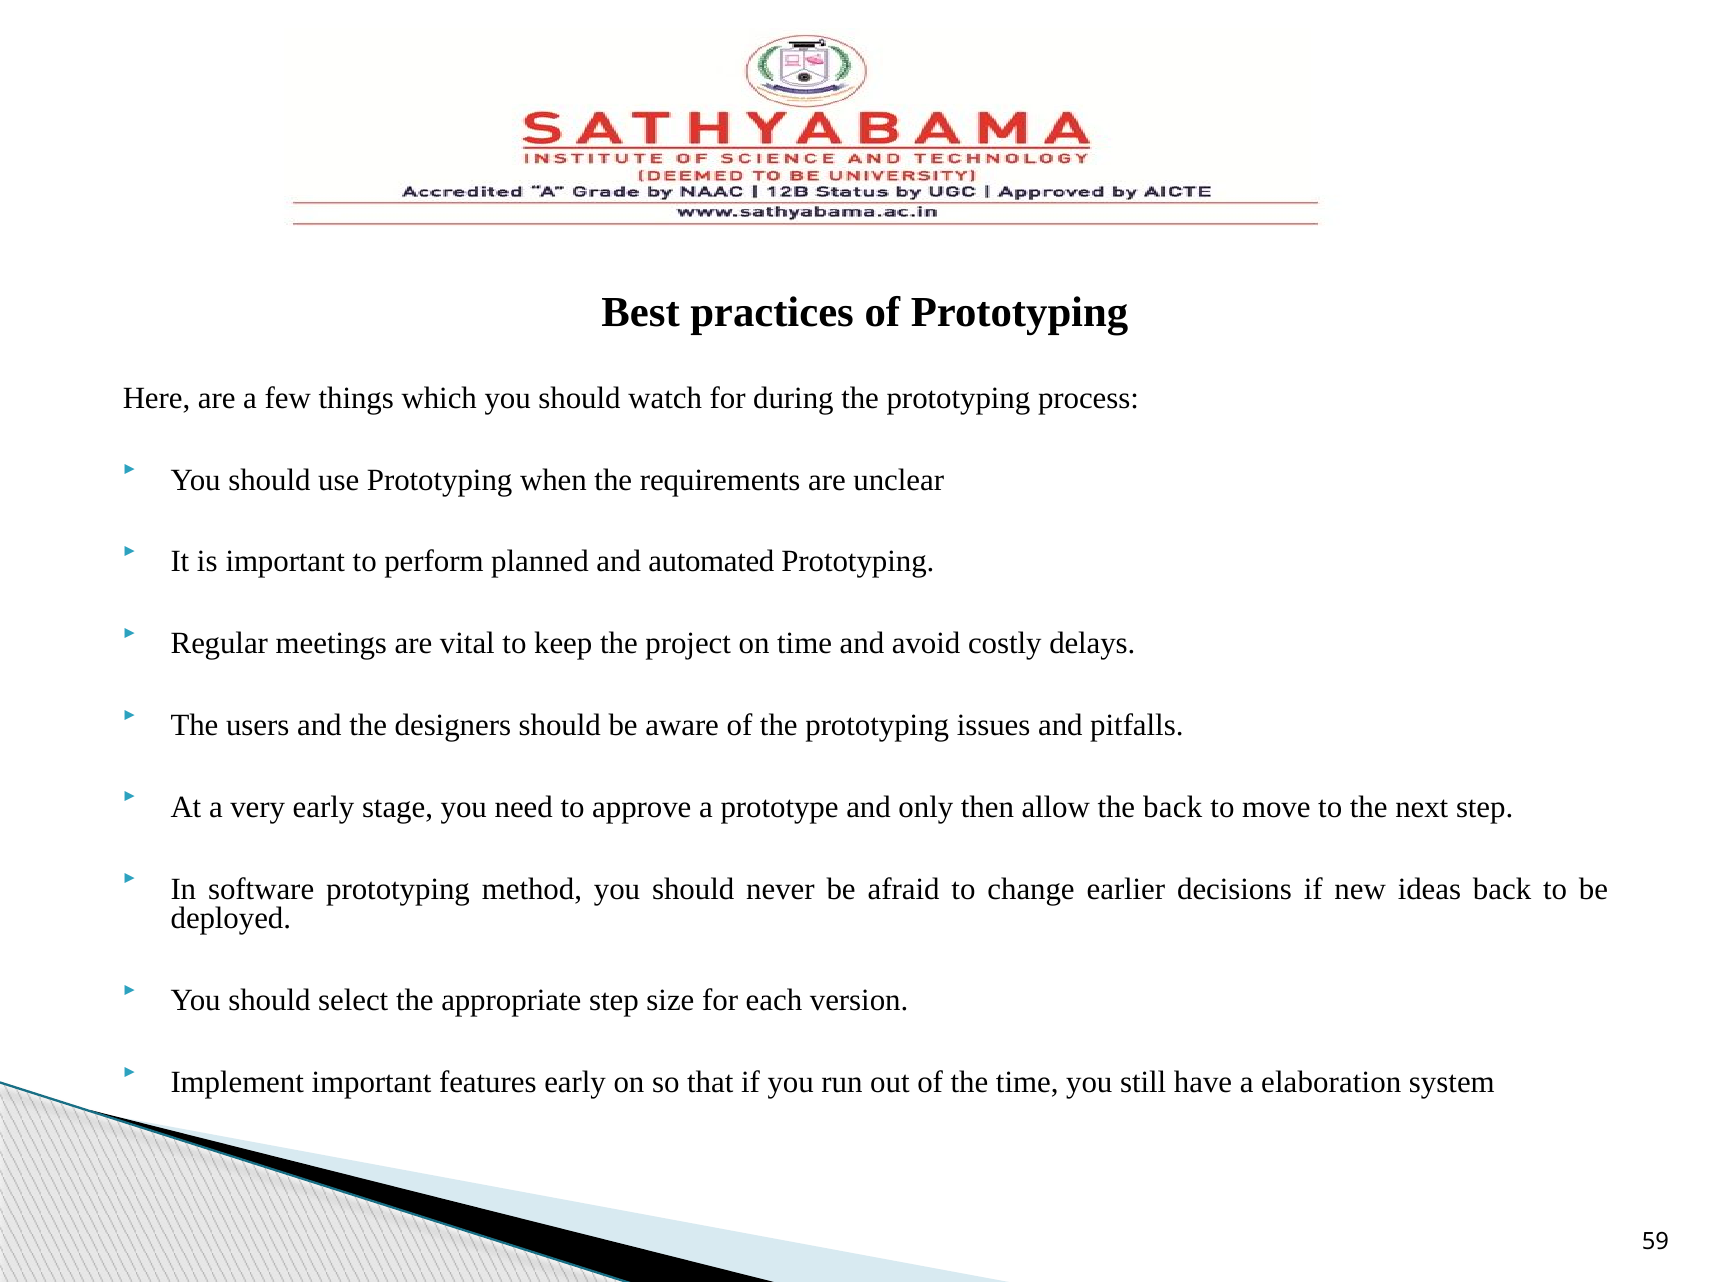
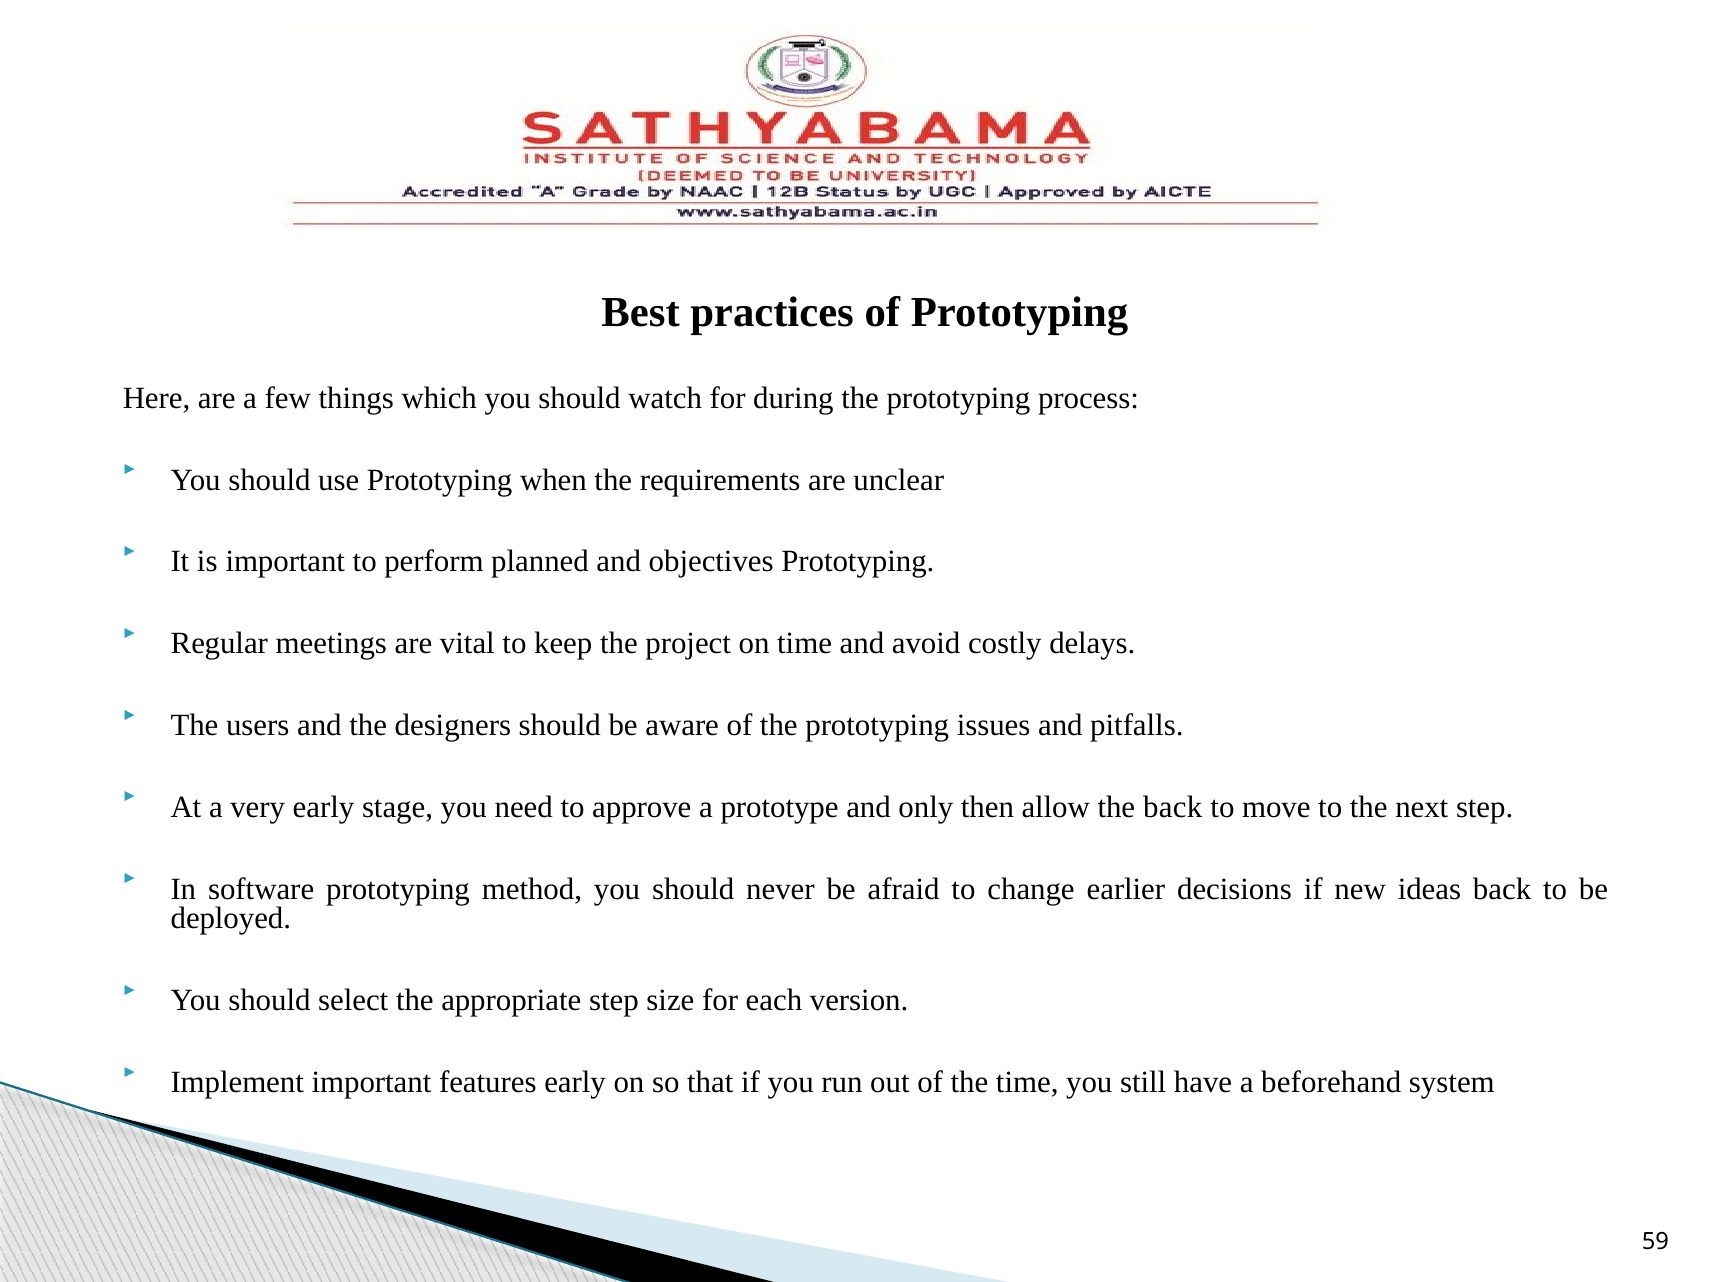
automated: automated -> objectives
elaboration: elaboration -> beforehand
